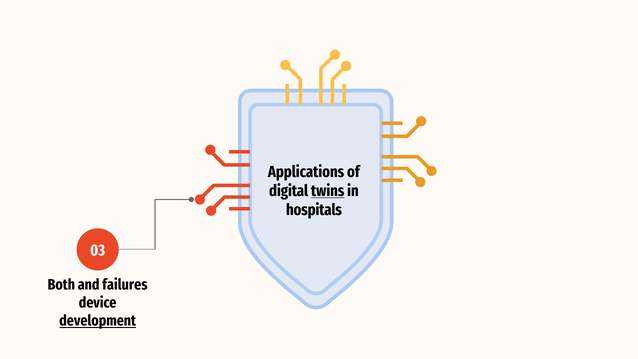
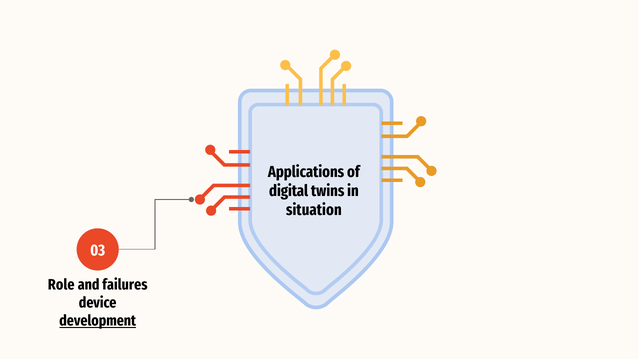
twins underline: present -> none
hospitals: hospitals -> situation
Both: Both -> Role
